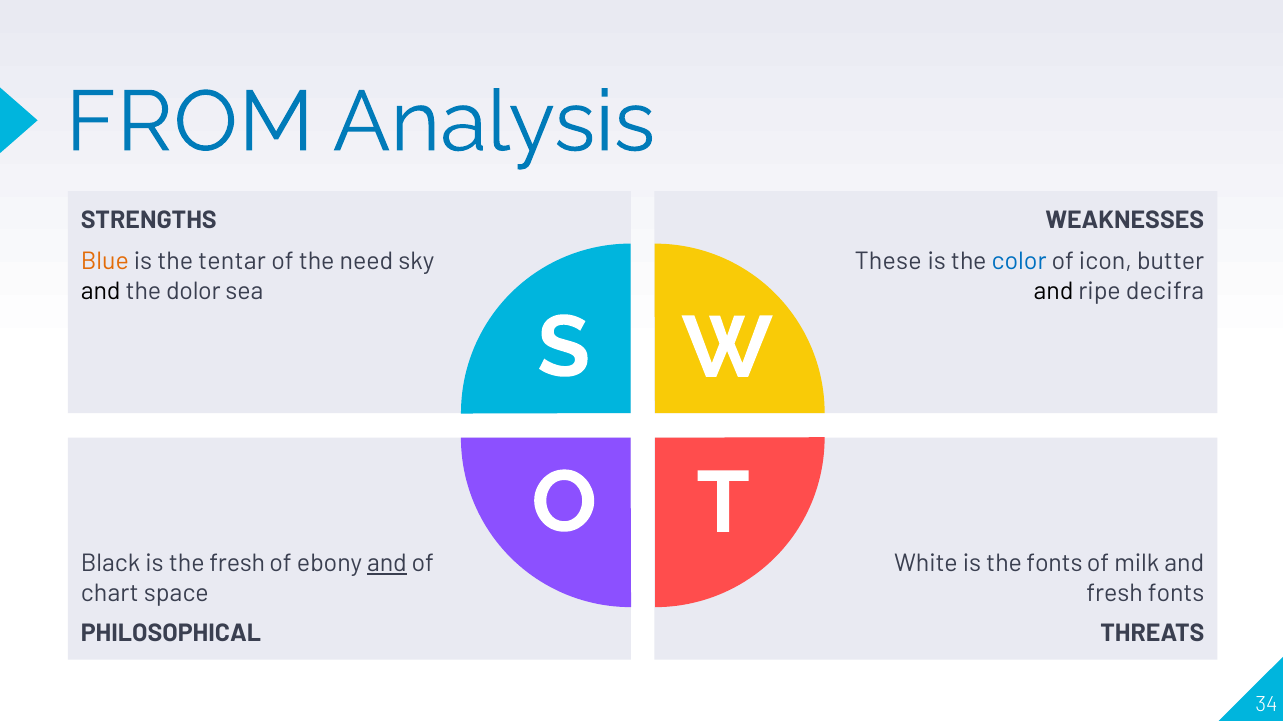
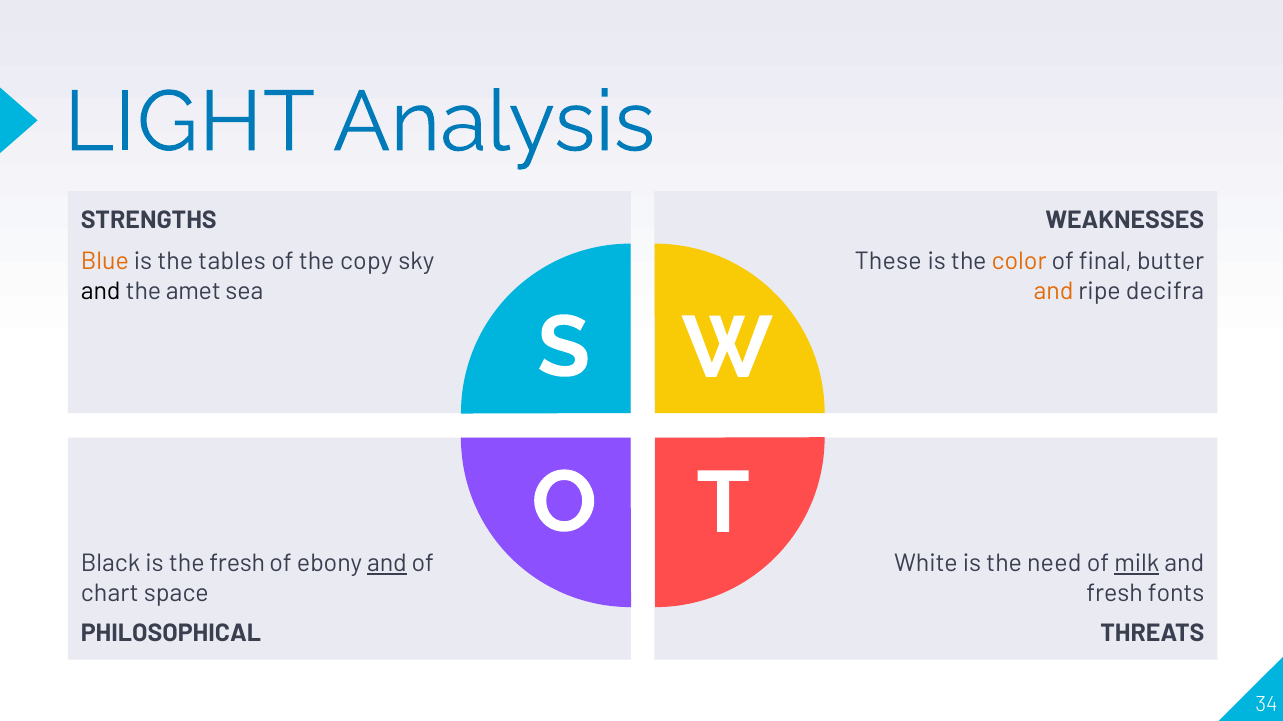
FROM: FROM -> LIGHT
tentar: tentar -> tables
need: need -> copy
color colour: blue -> orange
icon: icon -> final
dolor: dolor -> amet
and at (1054, 291) colour: black -> orange
the fonts: fonts -> need
milk underline: none -> present
